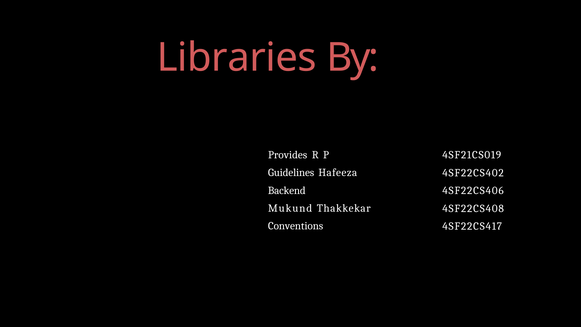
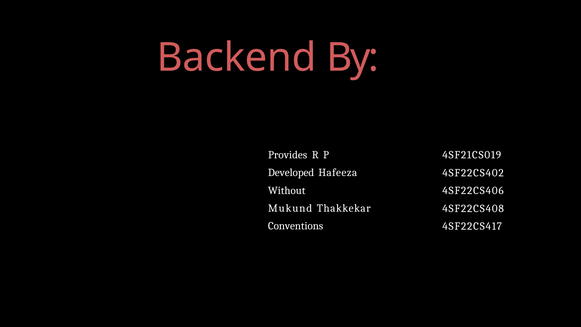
Libraries: Libraries -> Backend
Guidelines: Guidelines -> Developed
Backend: Backend -> Without
